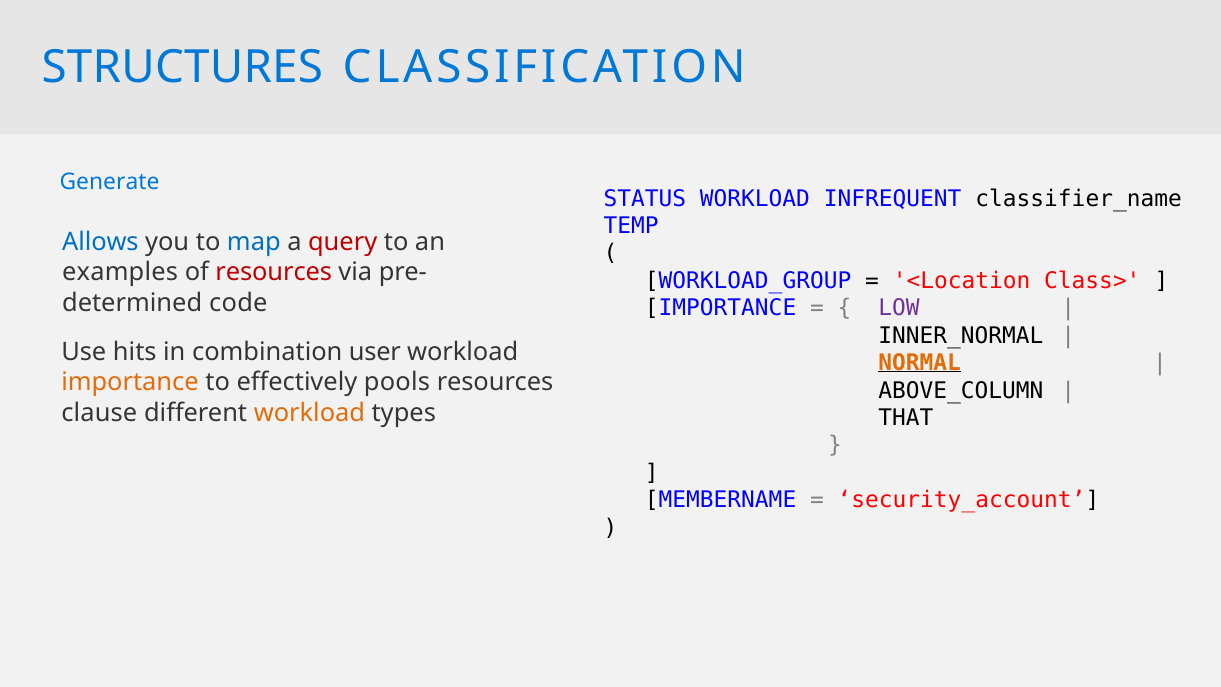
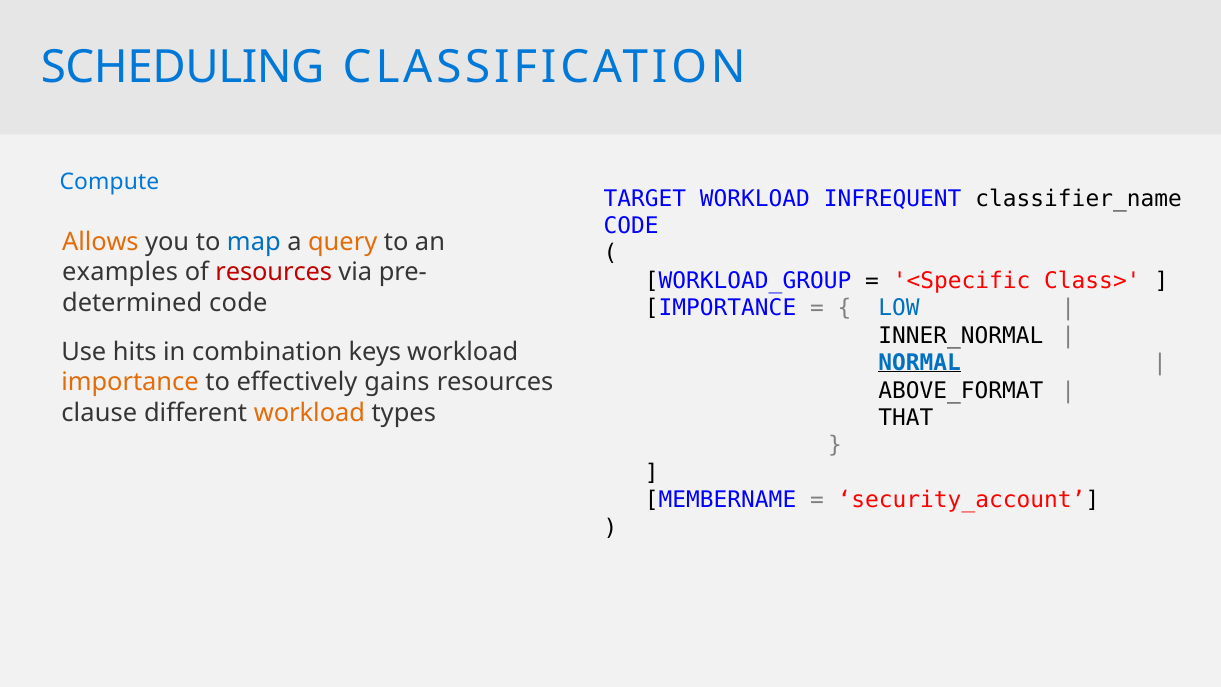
STRUCTURES: STRUCTURES -> SCHEDULING
Generate: Generate -> Compute
STATUS: STATUS -> TARGET
TEMP at (631, 226): TEMP -> CODE
Allows colour: blue -> orange
query colour: red -> orange
<Location: <Location -> <Specific
LOW colour: purple -> blue
user: user -> keys
NORMAL colour: orange -> blue
pools: pools -> gains
ABOVE_COLUMN: ABOVE_COLUMN -> ABOVE_FORMAT
